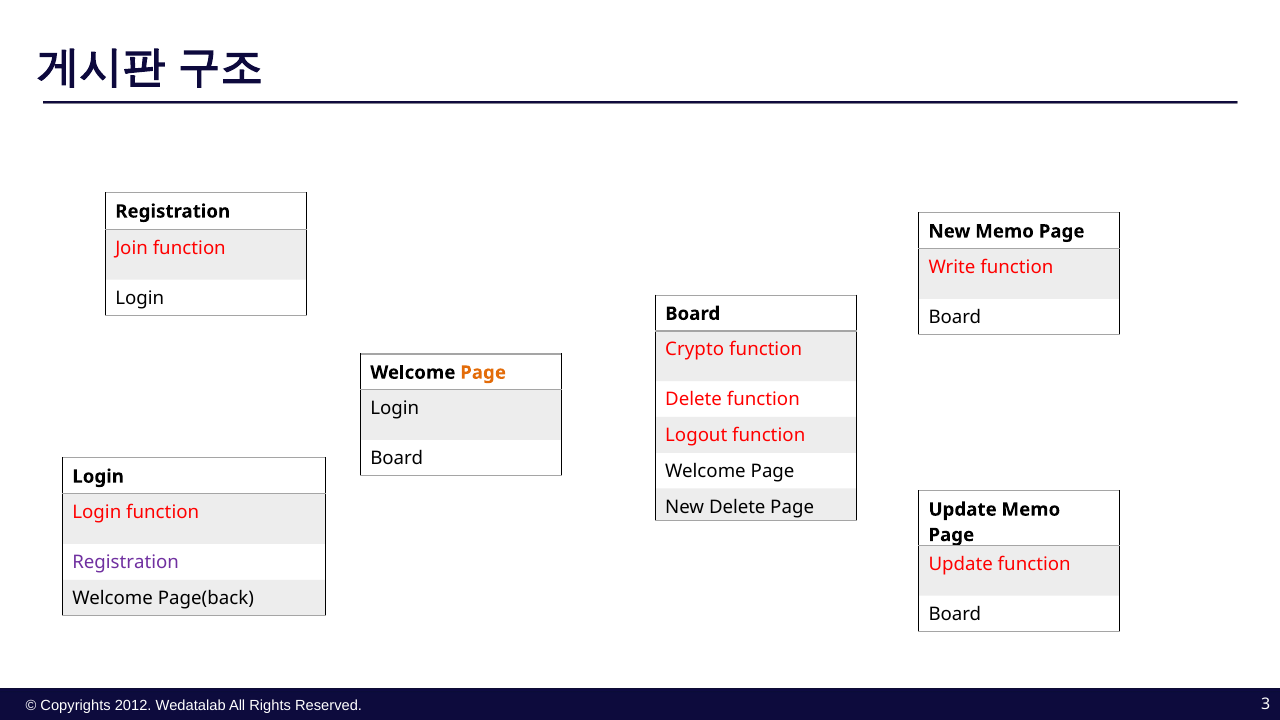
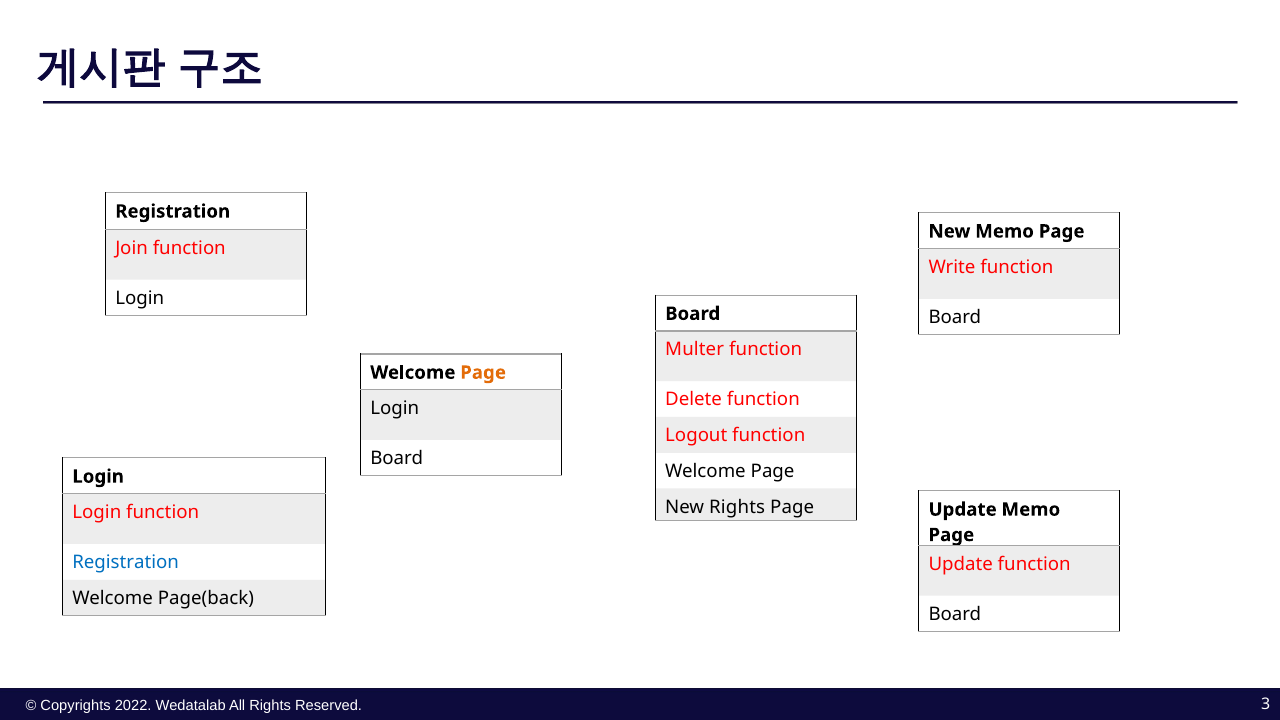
Crypto: Crypto -> Multer
New Delete: Delete -> Rights
Registration at (126, 563) colour: purple -> blue
2012: 2012 -> 2022
